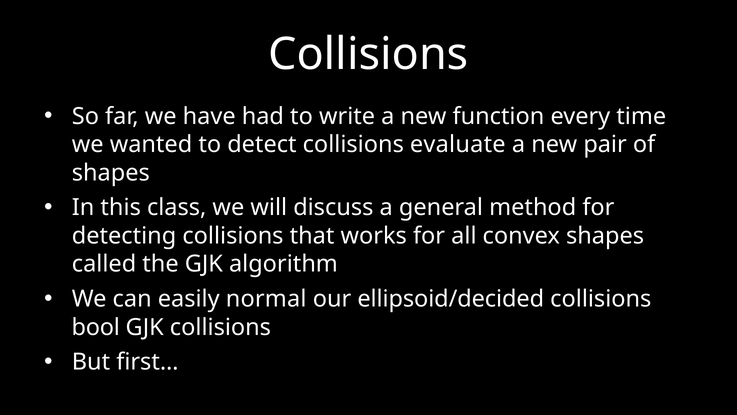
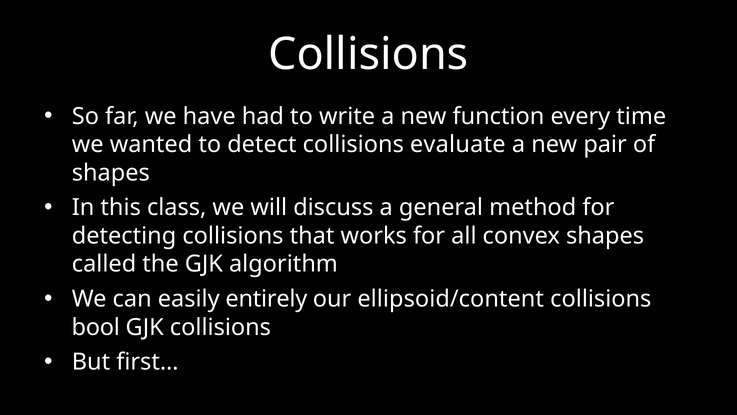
normal: normal -> entirely
ellipsoid/decided: ellipsoid/decided -> ellipsoid/content
